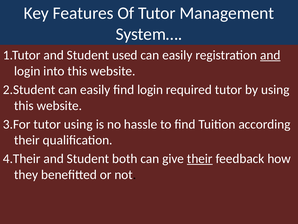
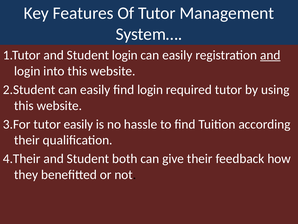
Student used: used -> login
tutor using: using -> easily
their at (200, 158) underline: present -> none
